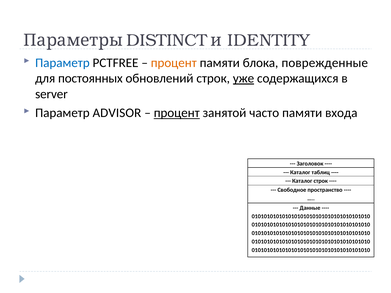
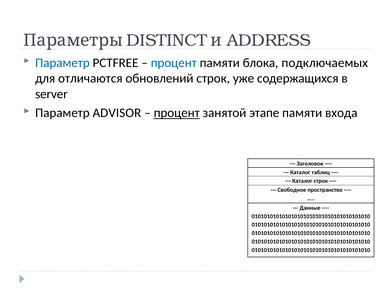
IDENTITY: IDENTITY -> ADDRESS
процент at (174, 63) colour: orange -> blue
поврежденные: поврежденные -> подключаемых
постоянных: постоянных -> отличаются
уже underline: present -> none
часто: часто -> этапе
